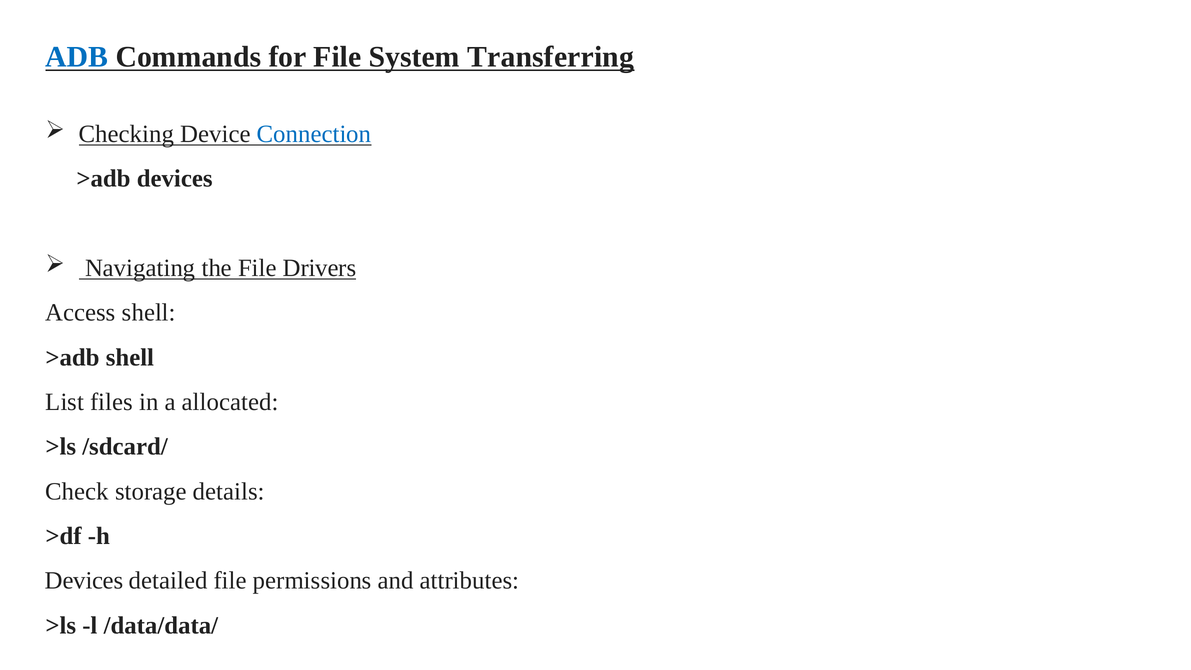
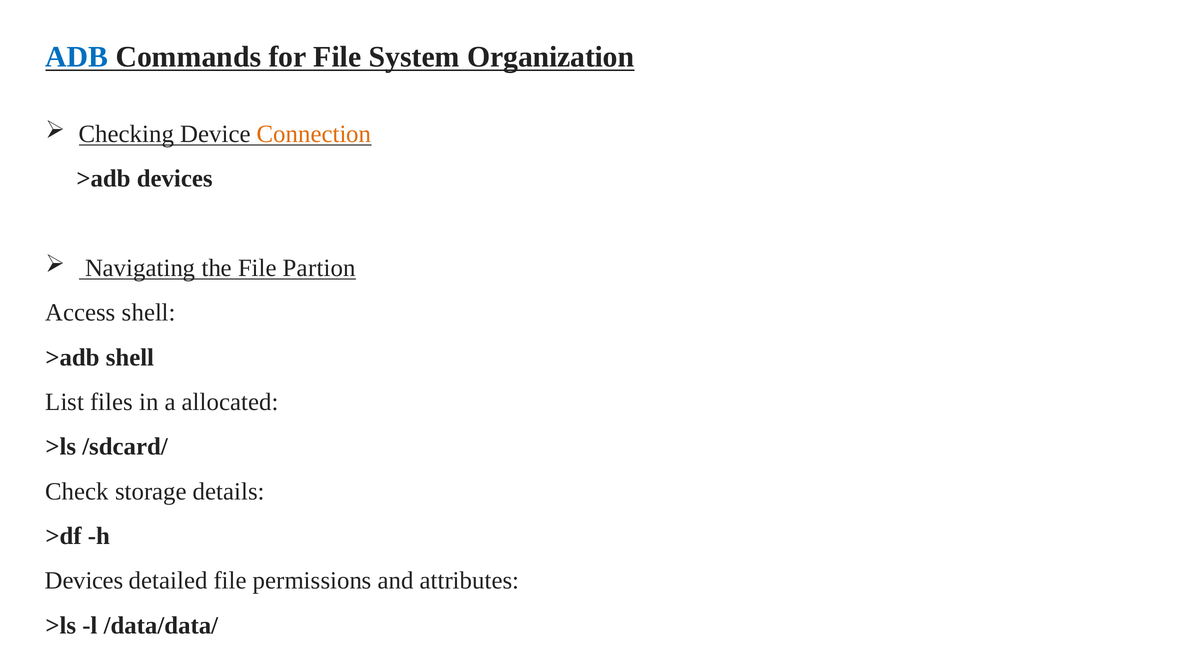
Transferring: Transferring -> Organization
Connection colour: blue -> orange
Drivers: Drivers -> Partion
